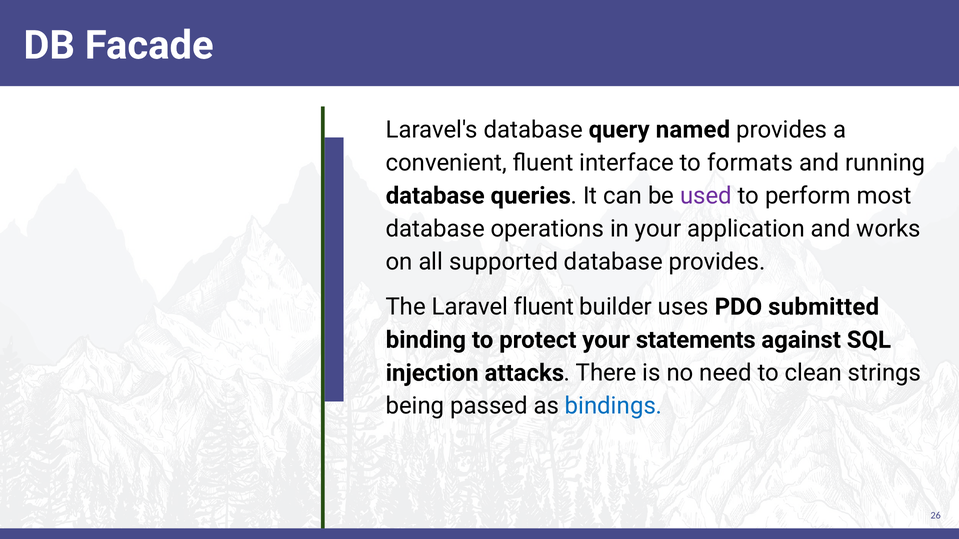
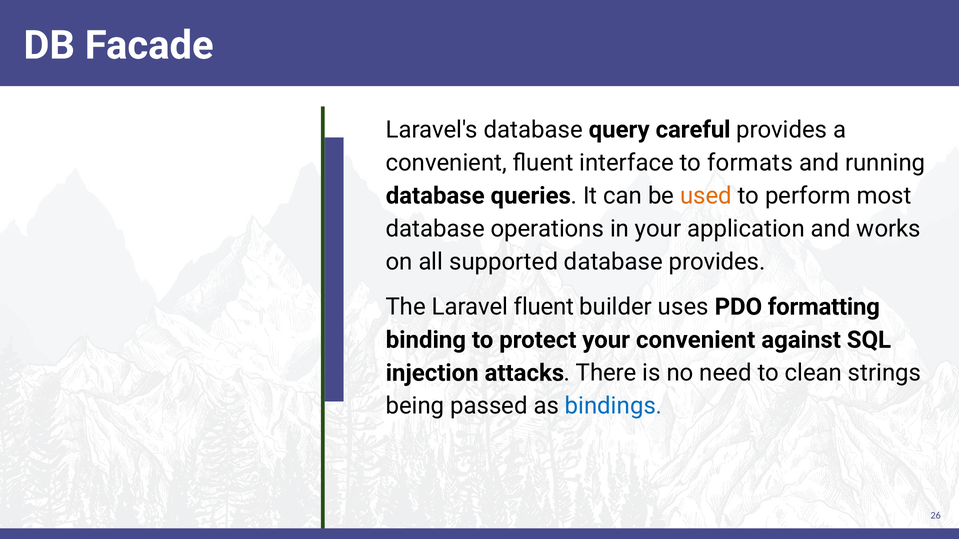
named: named -> careful
used colour: purple -> orange
submitted: submitted -> formatting
your statements: statements -> convenient
